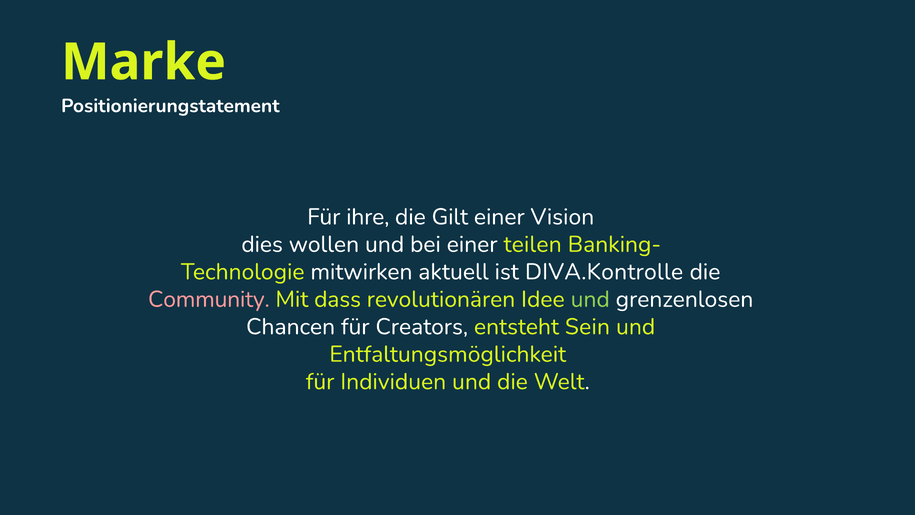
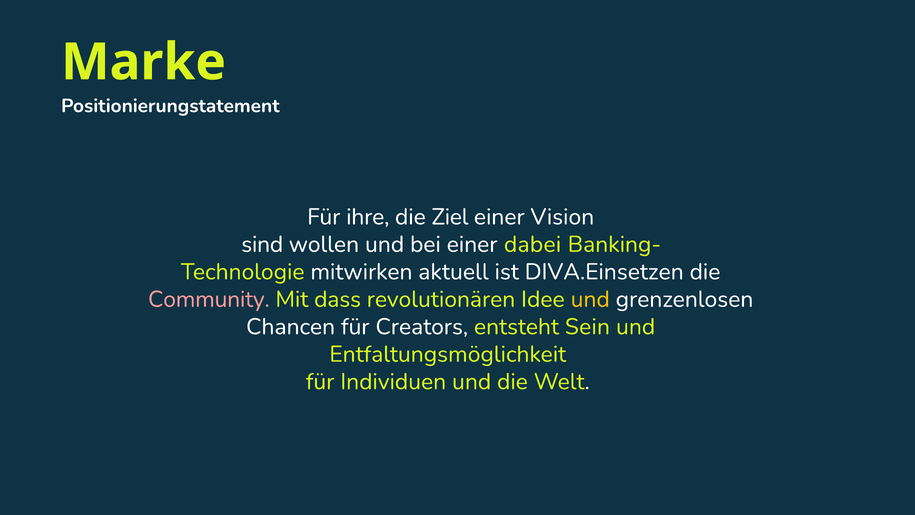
Gilt: Gilt -> Ziel
dies: dies -> sind
teilen: teilen -> dabei
DIVA.Kontrolle: DIVA.Kontrolle -> DIVA.Einsetzen
und at (590, 299) colour: light green -> yellow
